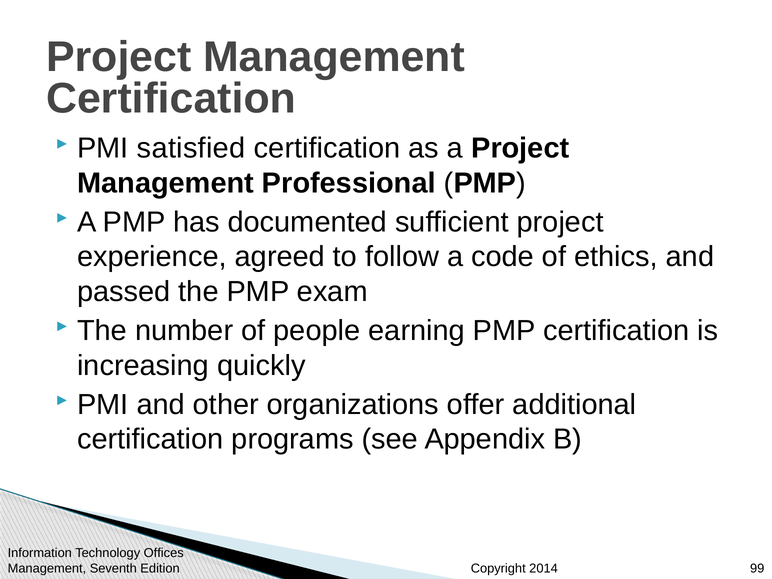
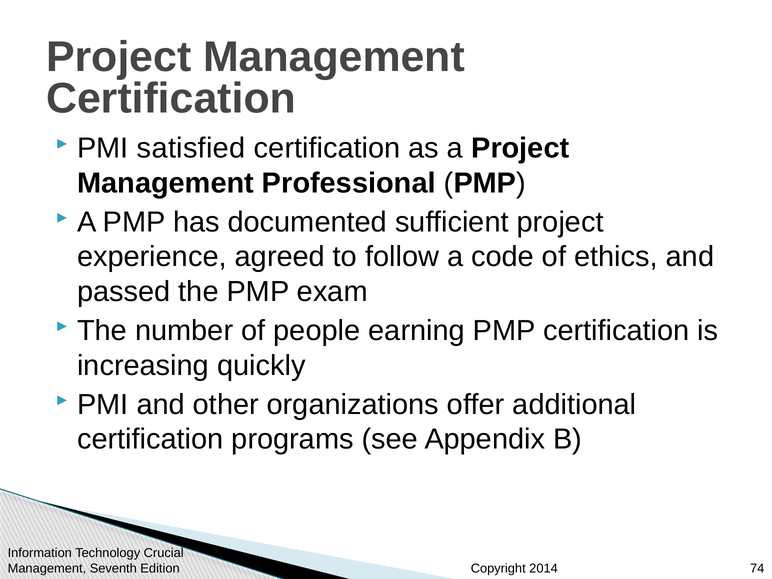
Offices: Offices -> Crucial
99: 99 -> 74
